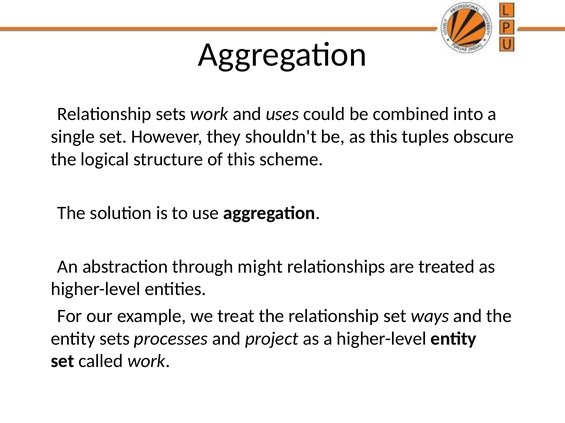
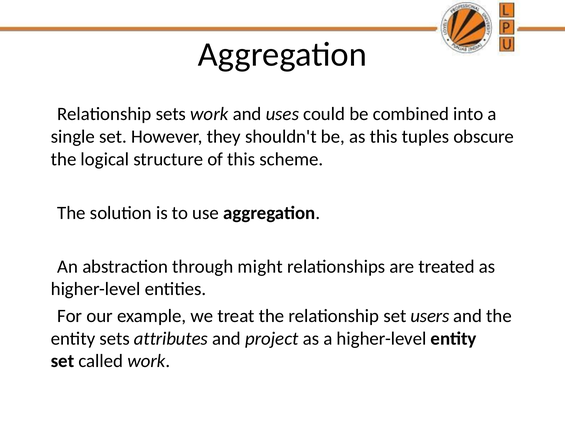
ways: ways -> users
processes: processes -> attributes
